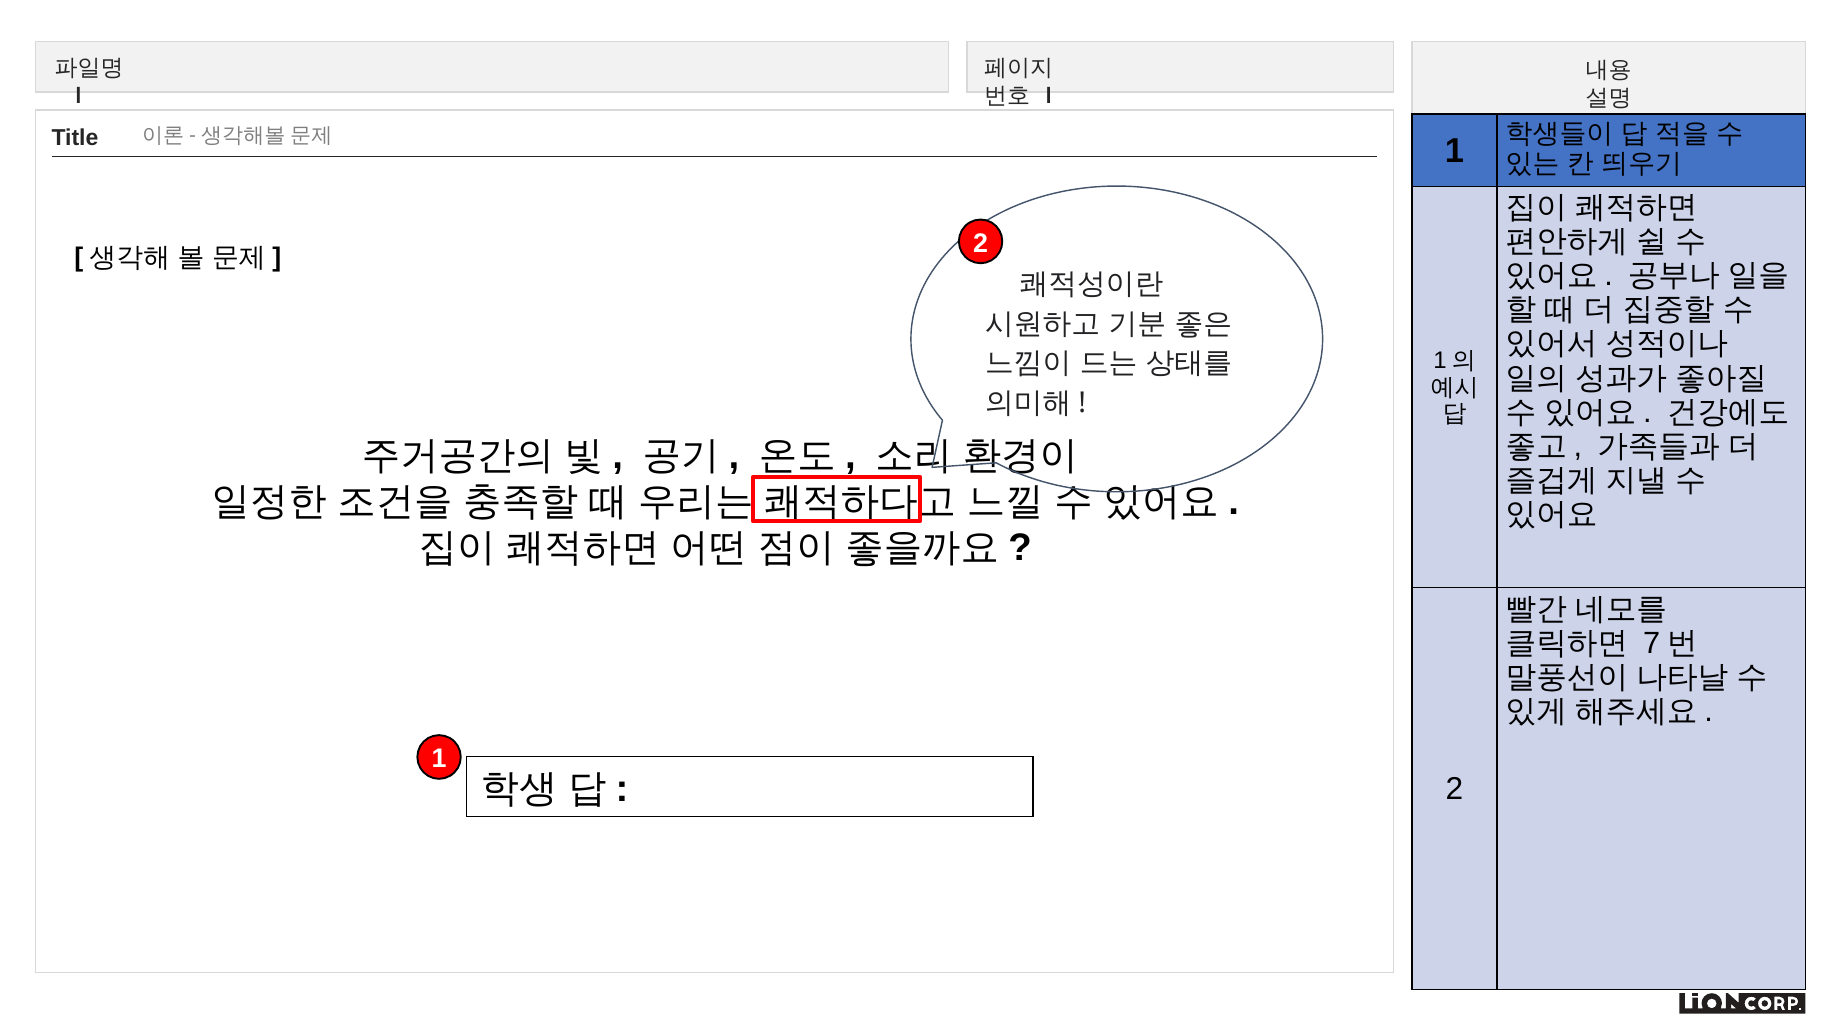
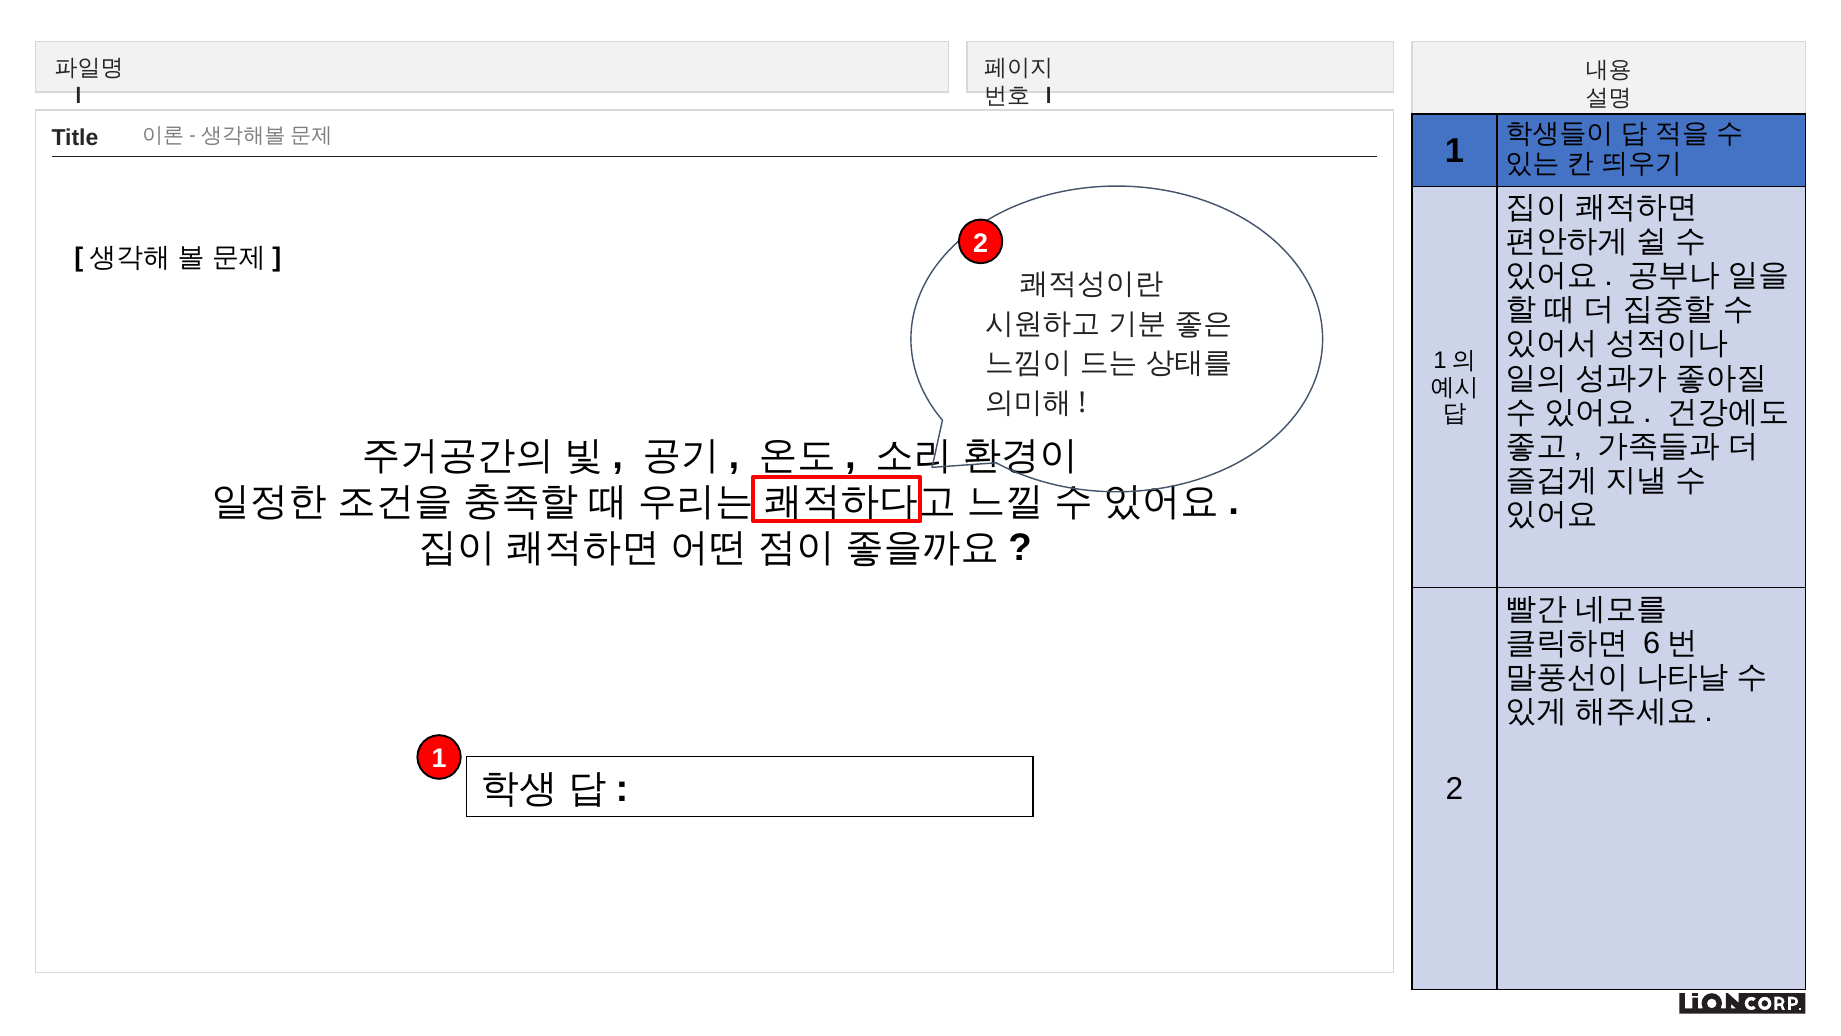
7: 7 -> 6
